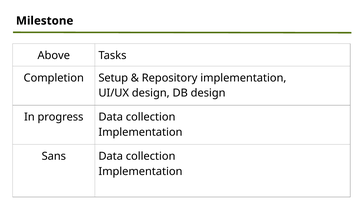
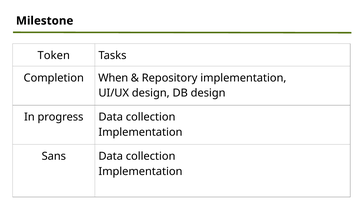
Above: Above -> Token
Setup: Setup -> When
